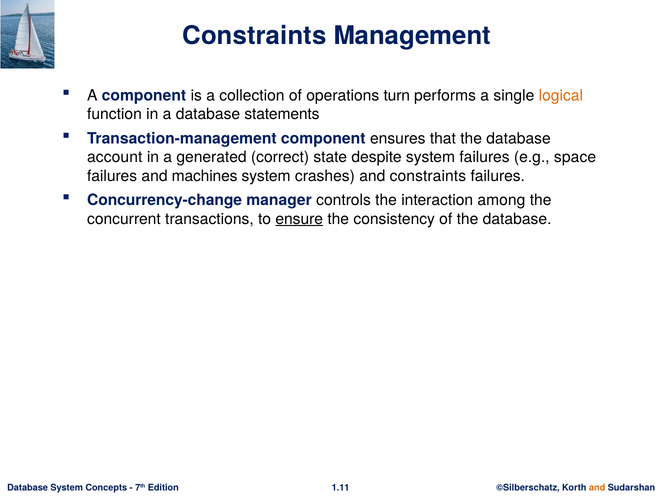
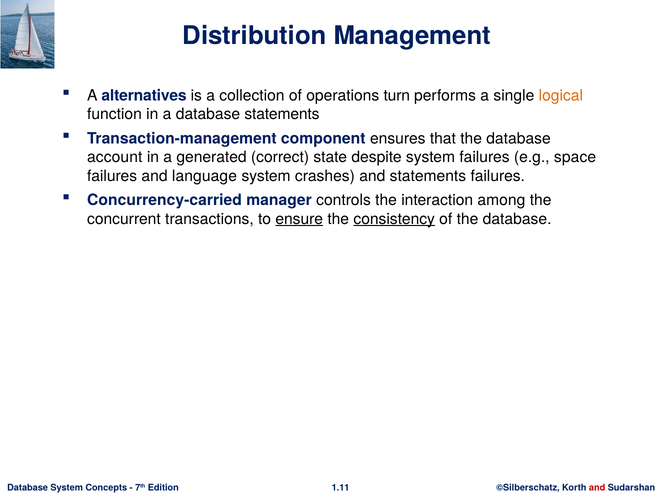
Constraints at (254, 36): Constraints -> Distribution
A component: component -> alternatives
machines: machines -> language
and constraints: constraints -> statements
Concurrency-change: Concurrency-change -> Concurrency-carried
consistency underline: none -> present
and at (597, 488) colour: orange -> red
